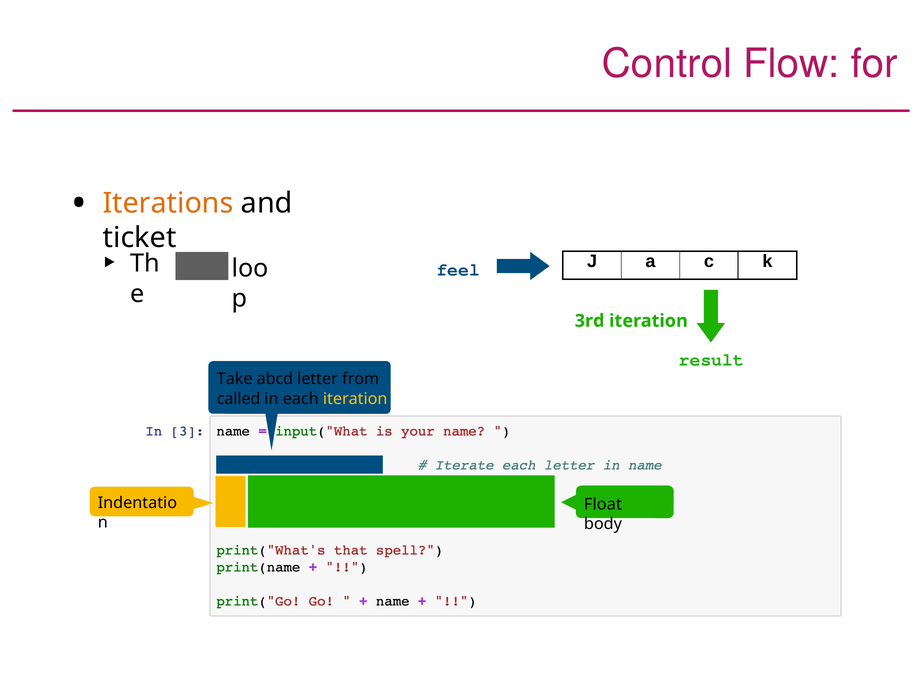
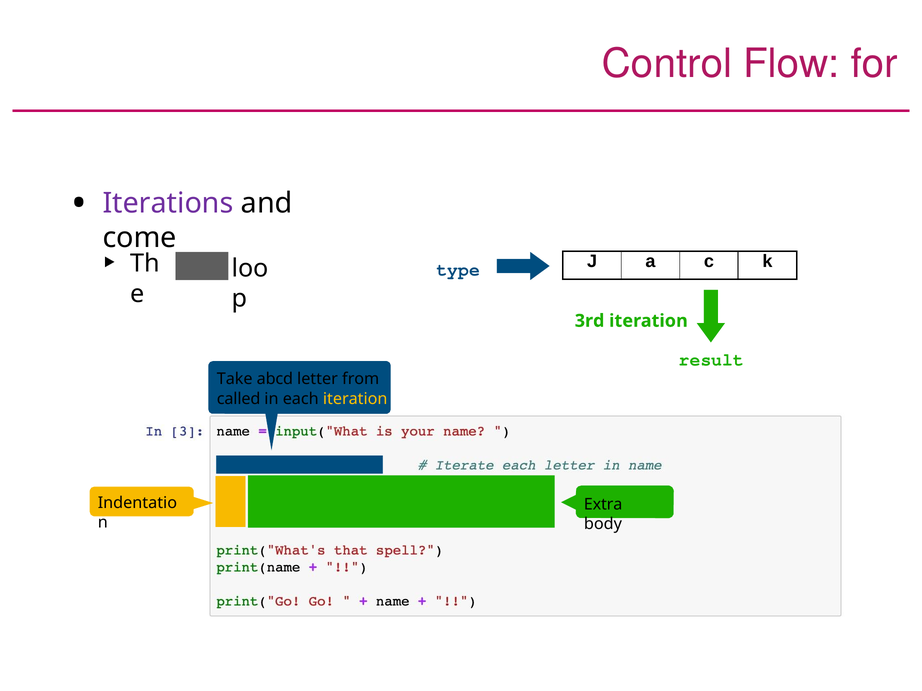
Iterations colour: orange -> purple
ticket: ticket -> come
feel: feel -> type
Float: Float -> Extra
